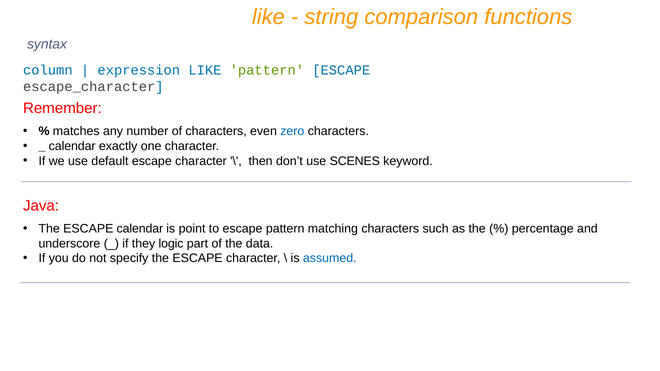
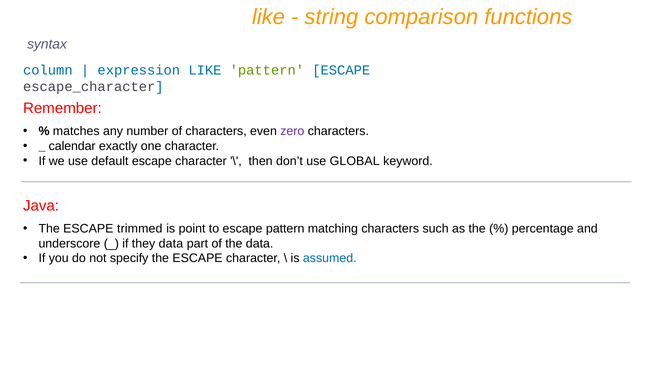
zero colour: blue -> purple
SCENES: SCENES -> GLOBAL
ESCAPE calendar: calendar -> trimmed
they logic: logic -> data
